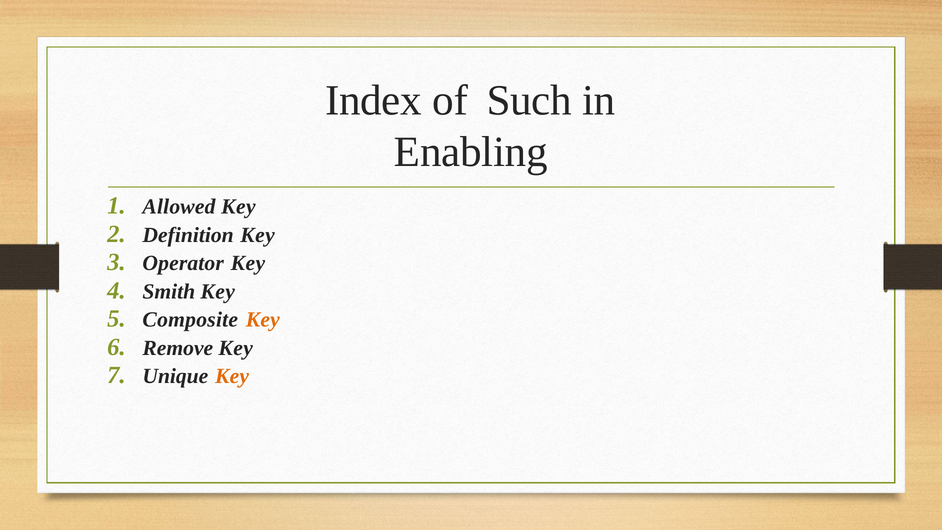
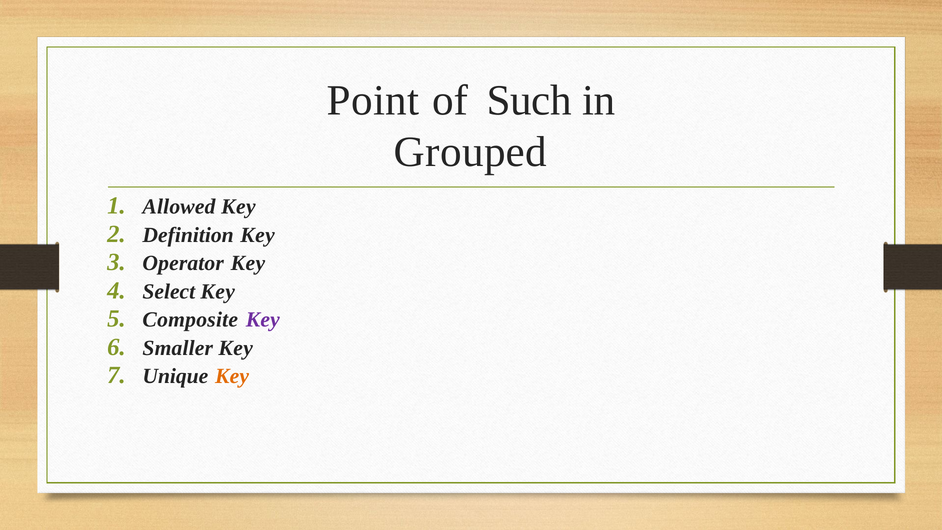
Index: Index -> Point
Enabling: Enabling -> Grouped
Smith: Smith -> Select
Key at (263, 320) colour: orange -> purple
Remove: Remove -> Smaller
